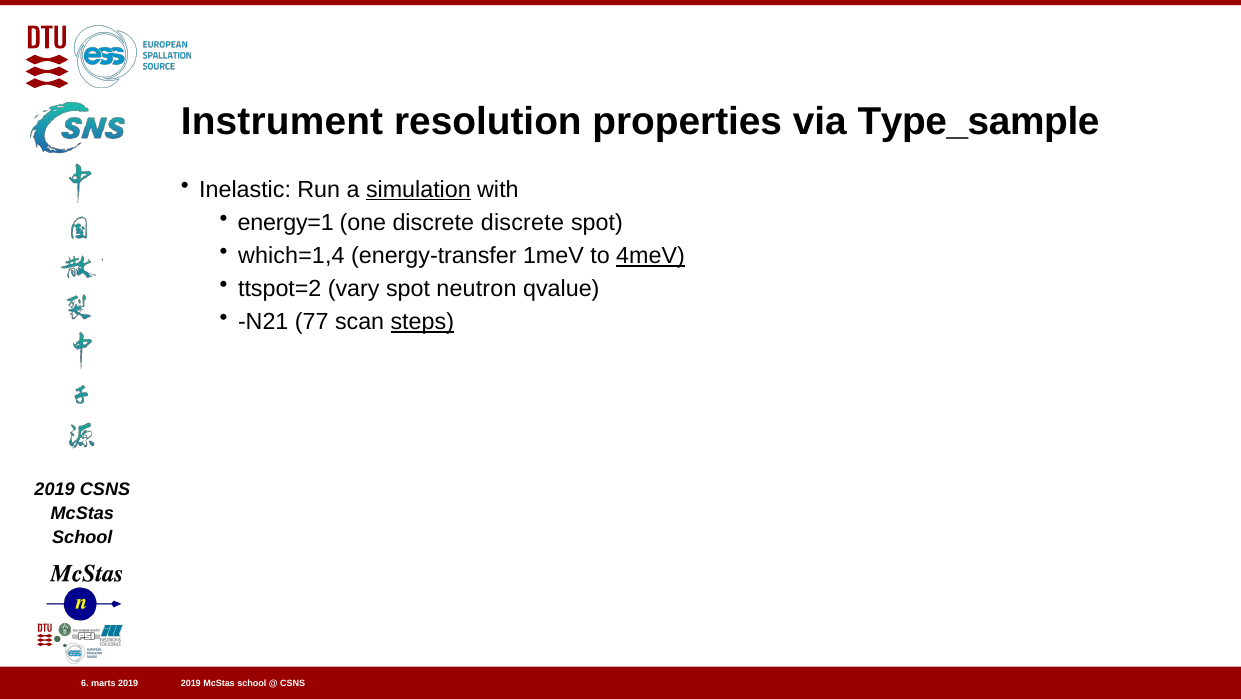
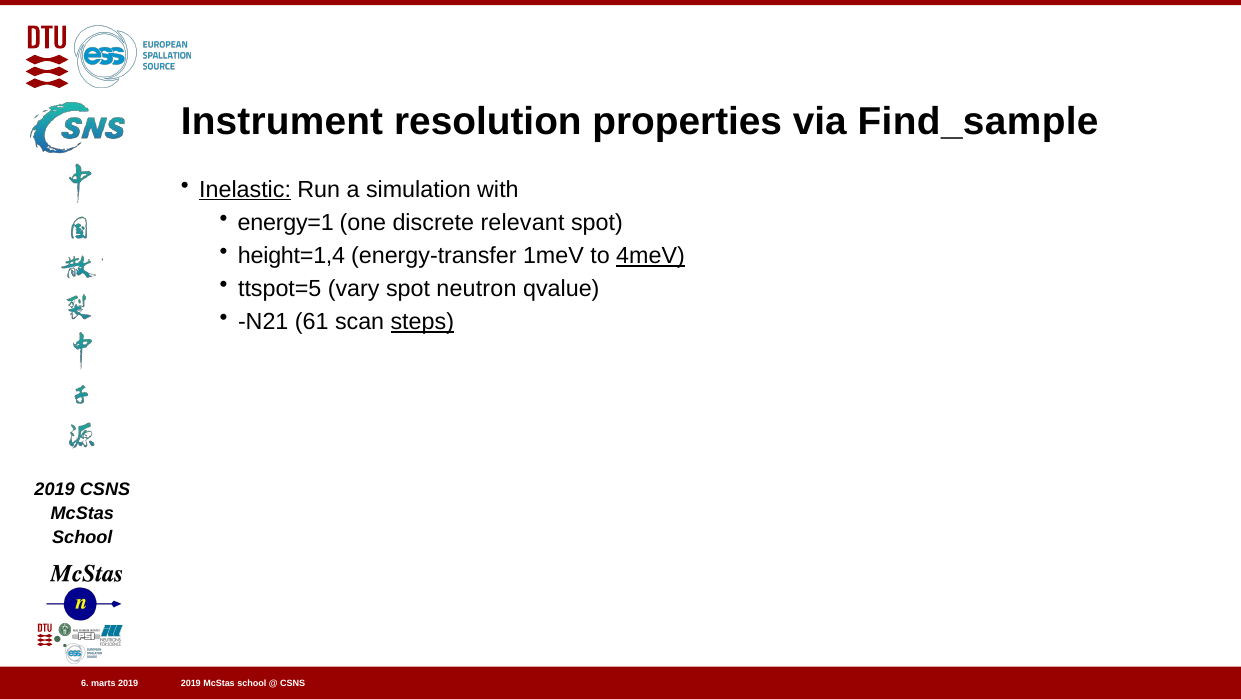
Type_sample: Type_sample -> Find_sample
Inelastic underline: none -> present
simulation underline: present -> none
discrete discrete: discrete -> relevant
which=1,4: which=1,4 -> height=1,4
ttspot=2: ttspot=2 -> ttspot=5
77: 77 -> 61
